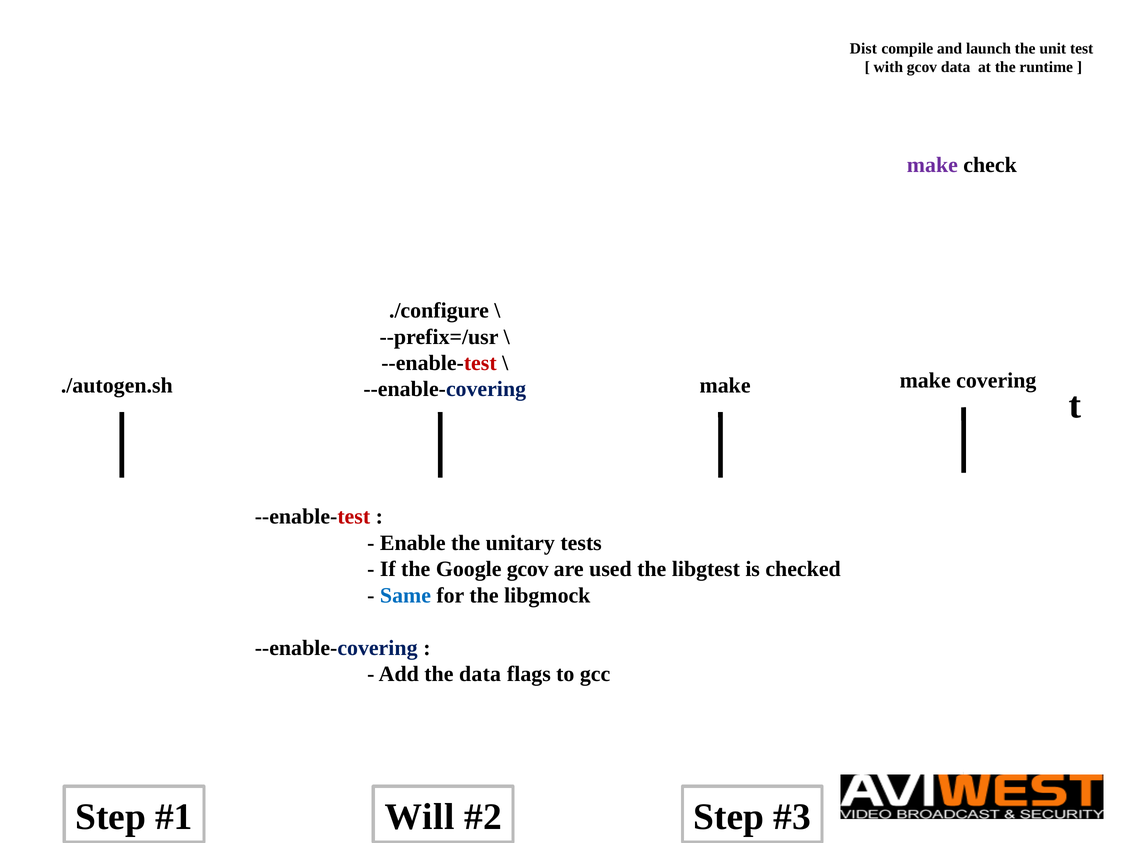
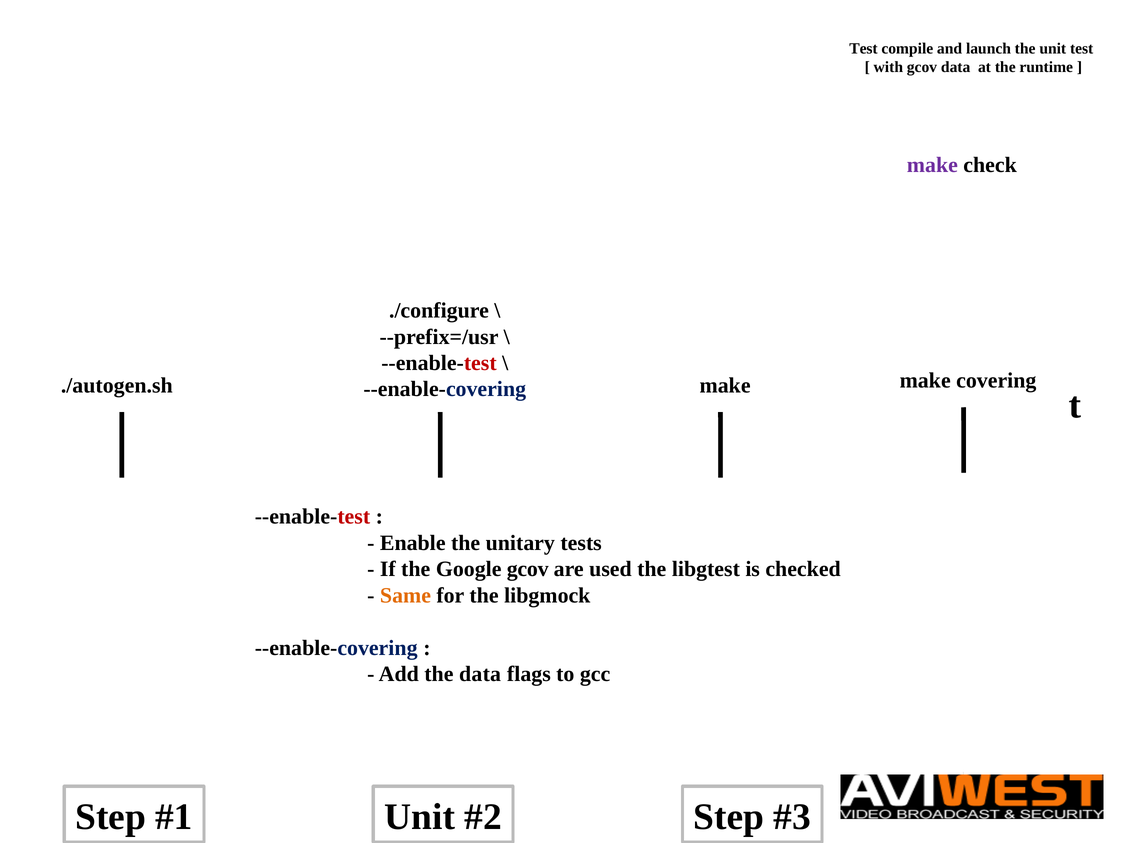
Dist at (863, 49): Dist -> Test
Same colour: blue -> orange
Will at (420, 817): Will -> Unit
